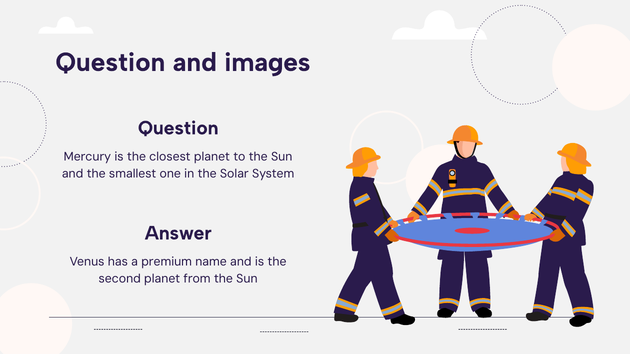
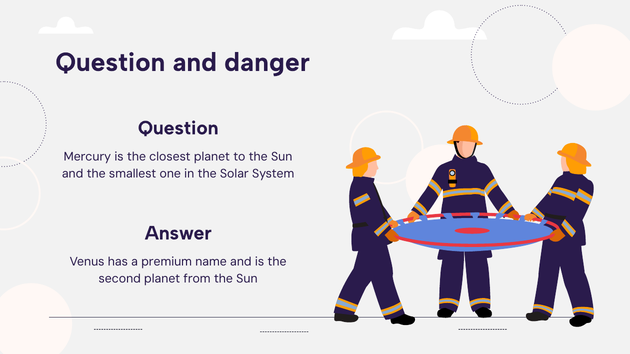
images: images -> danger
